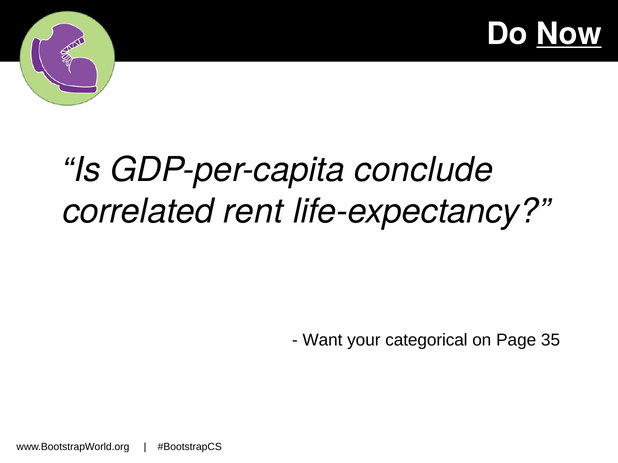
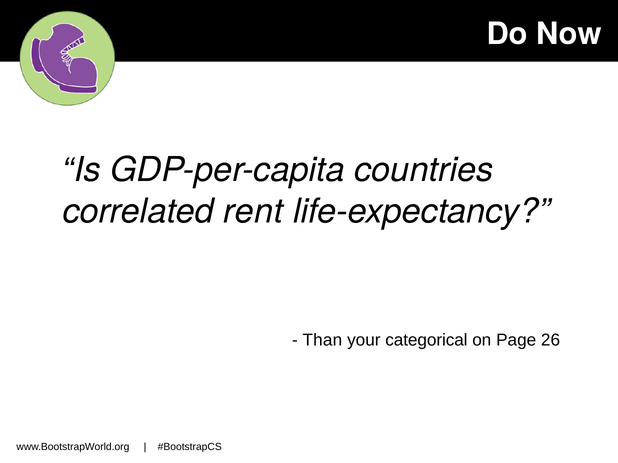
Now underline: present -> none
conclude: conclude -> countries
Want: Want -> Than
35: 35 -> 26
